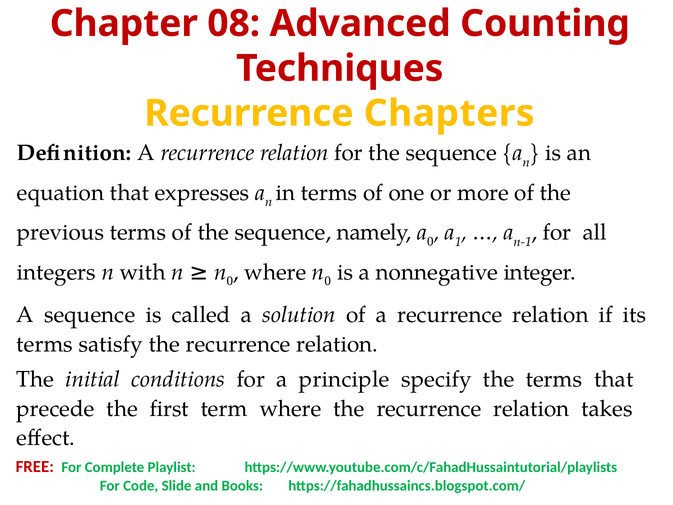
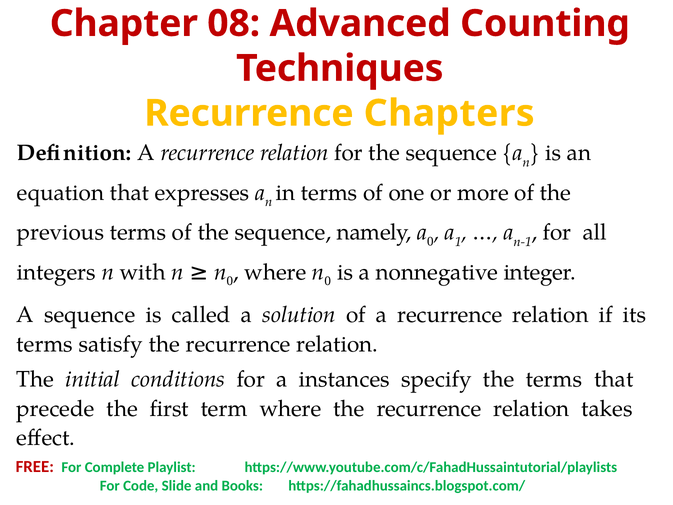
principle: principle -> instances
